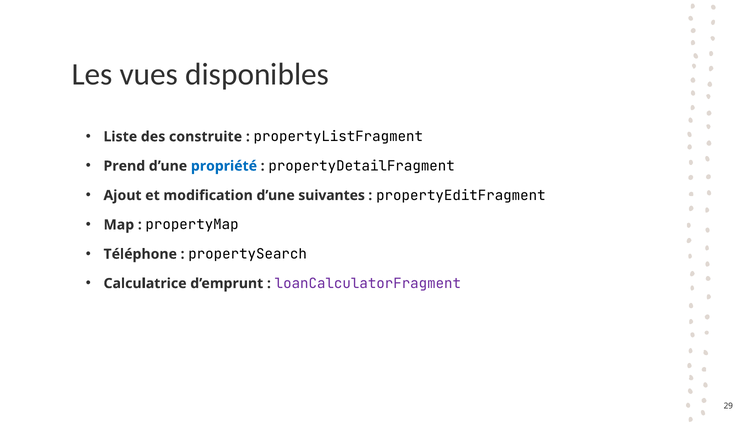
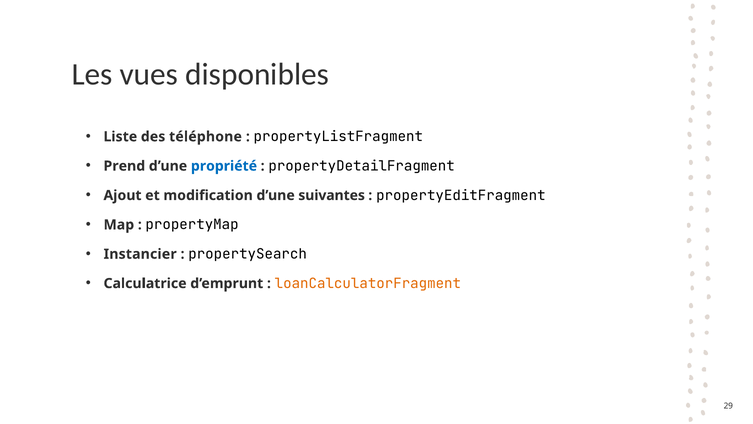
construite: construite -> téléphone
Téléphone: Téléphone -> Instancier
loanCalculatorFragment colour: purple -> orange
